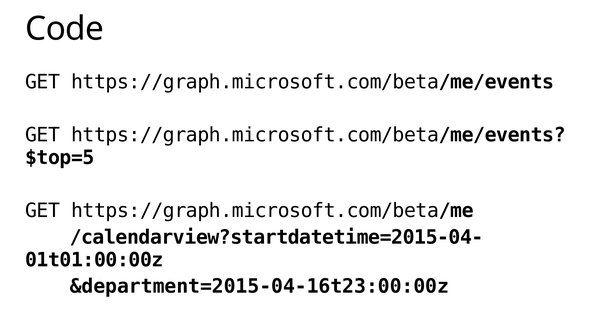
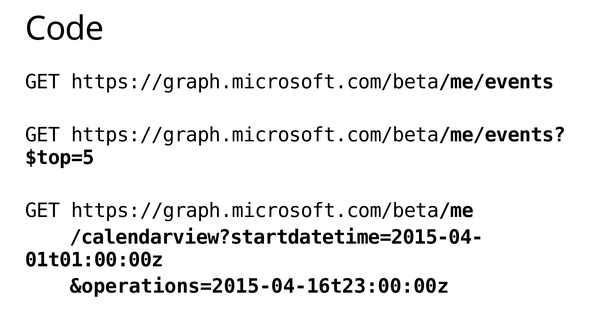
&department=2015-04-16t23:00:00z: &department=2015-04-16t23:00:00z -> &operations=2015-04-16t23:00:00z
